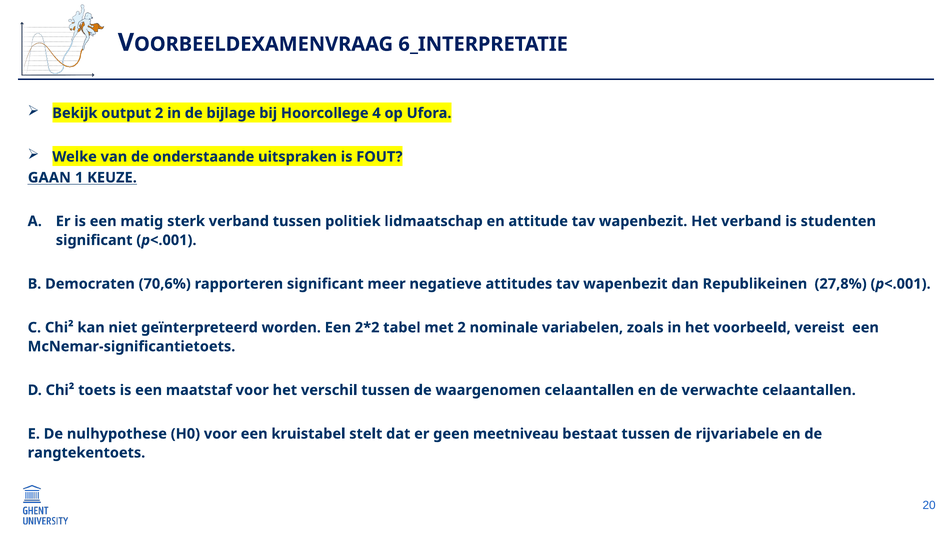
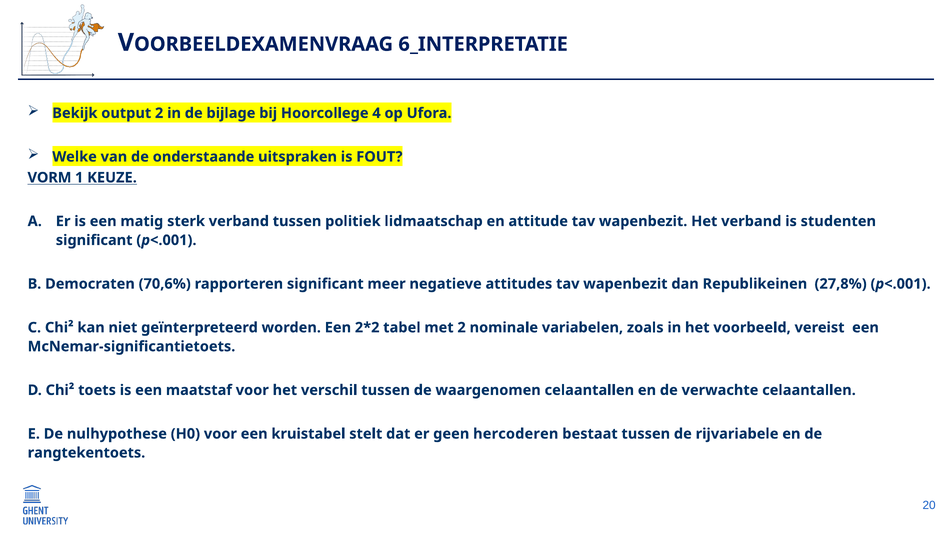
GAAN: GAAN -> VORM
meetniveau: meetniveau -> hercoderen
